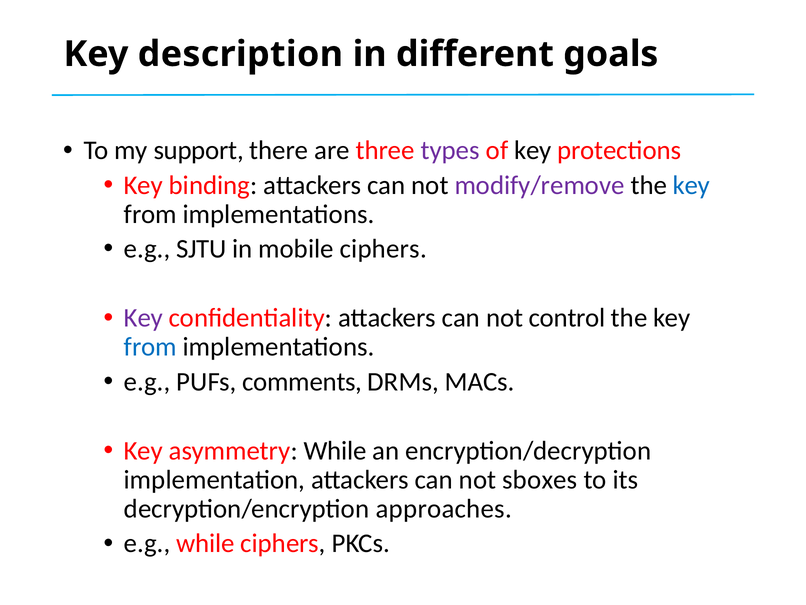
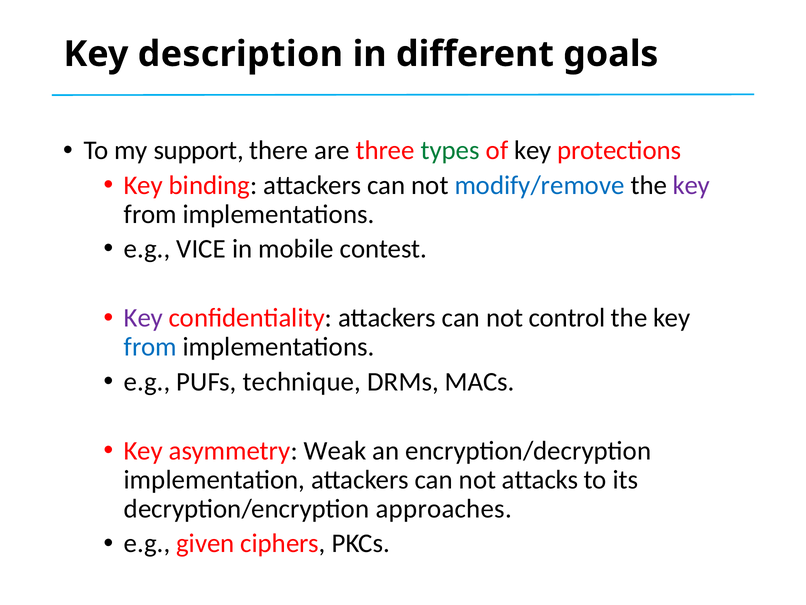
types colour: purple -> green
modify/remove colour: purple -> blue
key at (692, 185) colour: blue -> purple
SJTU: SJTU -> VICE
mobile ciphers: ciphers -> contest
comments: comments -> technique
asymmetry While: While -> Weak
sboxes: sboxes -> attacks
e.g while: while -> given
